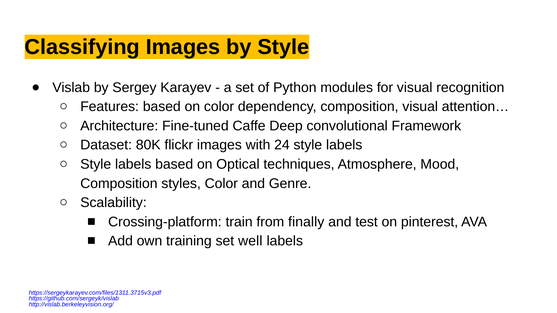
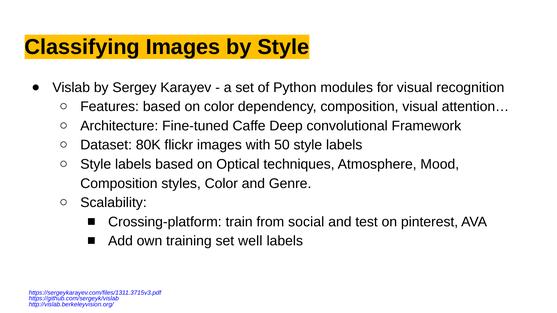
24: 24 -> 50
finally: finally -> social
